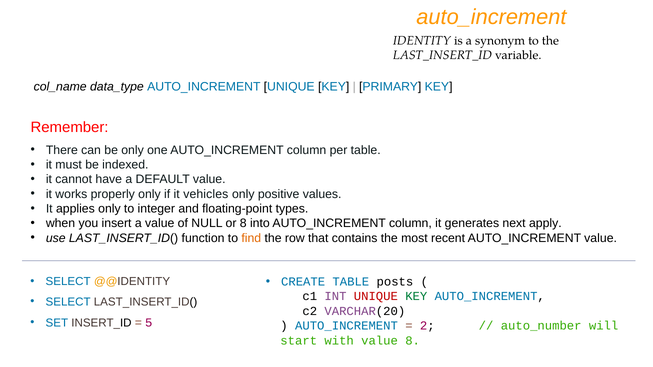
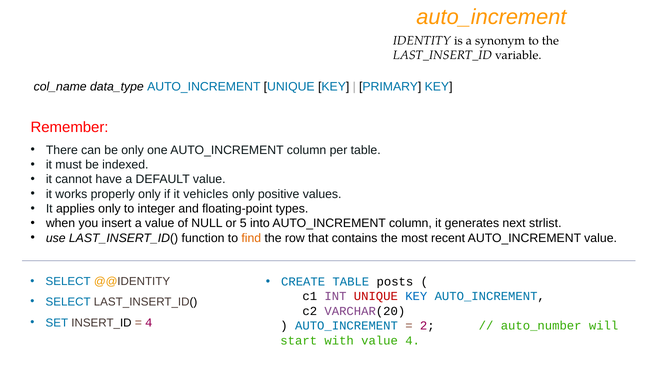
or 8: 8 -> 5
apply: apply -> strlist
KEY at (416, 297) colour: green -> blue
5 at (149, 323): 5 -> 4
value 8: 8 -> 4
